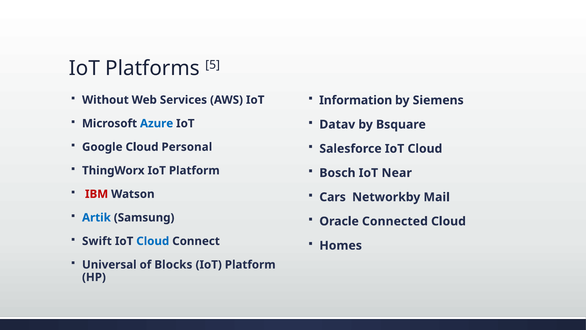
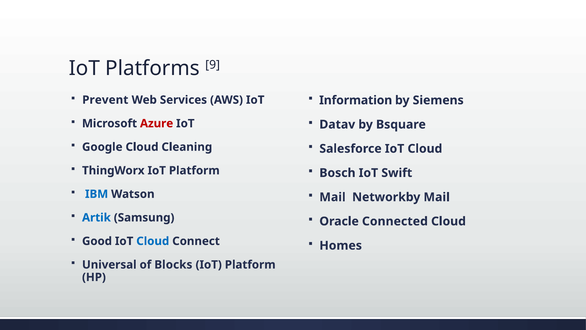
5: 5 -> 9
Without: Without -> Prevent
Azure colour: blue -> red
Personal: Personal -> Cleaning
Near: Near -> Swift
IBM colour: red -> blue
Cars at (333, 197): Cars -> Mail
Swift: Swift -> Good
